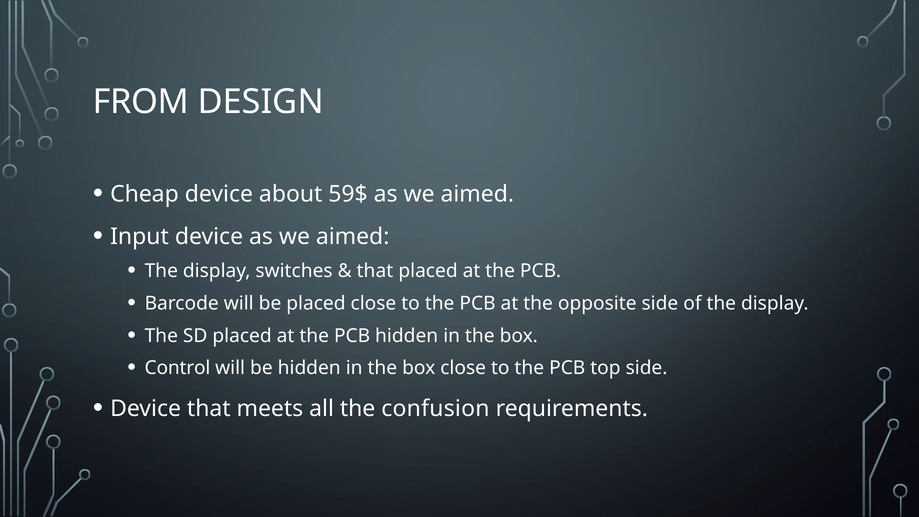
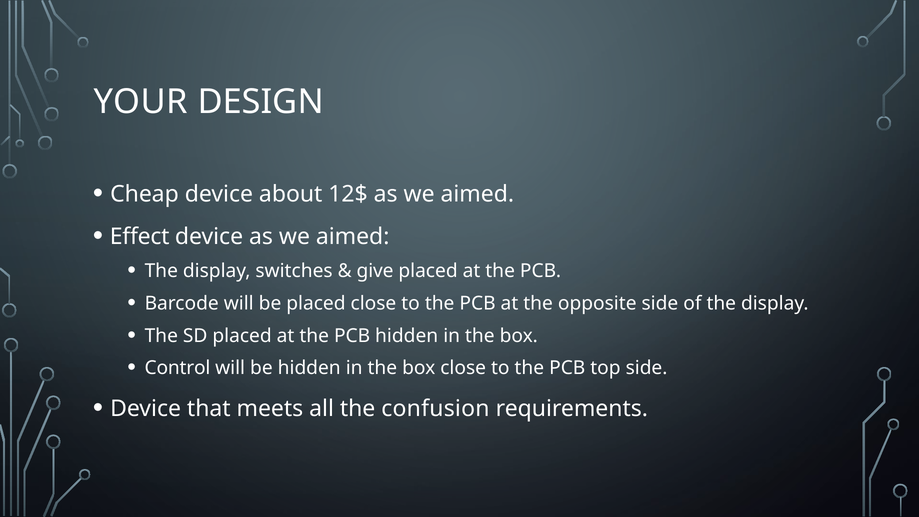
FROM: FROM -> YOUR
59$: 59$ -> 12$
Input: Input -> Effect
that at (375, 271): that -> give
